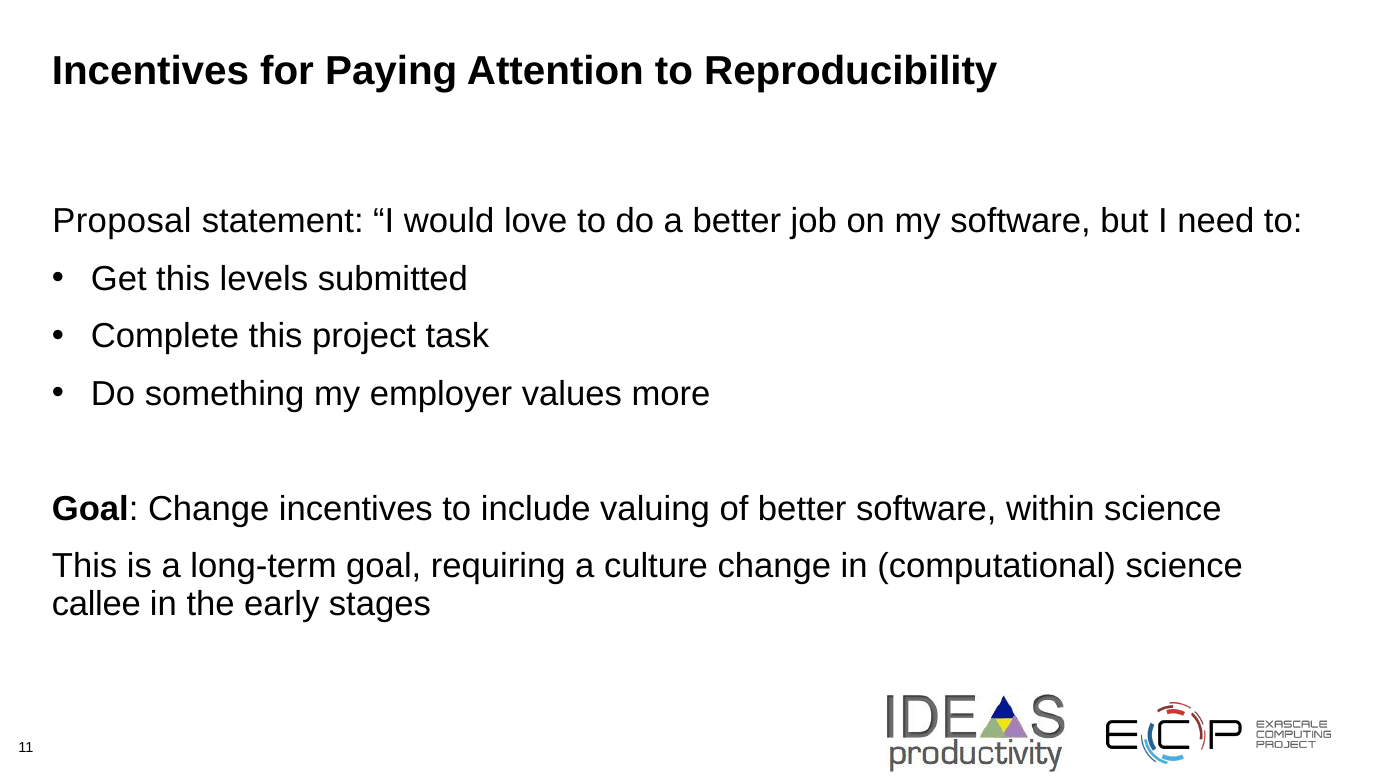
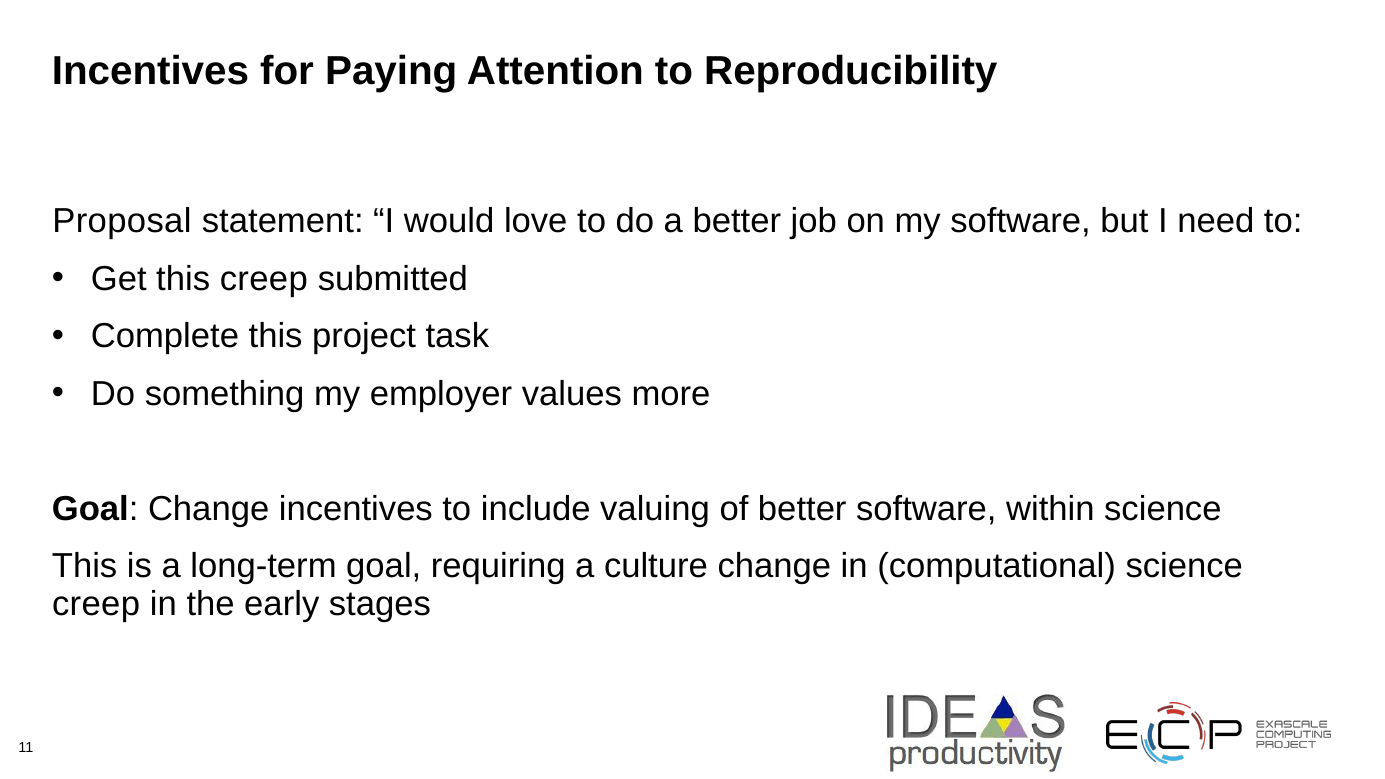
this levels: levels -> creep
callee at (96, 604): callee -> creep
